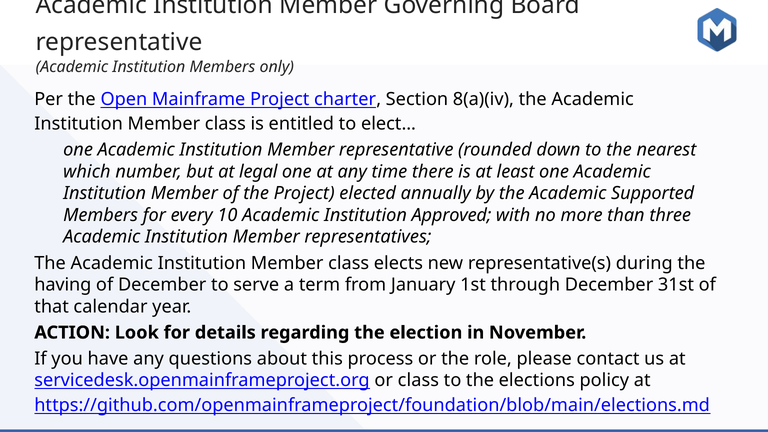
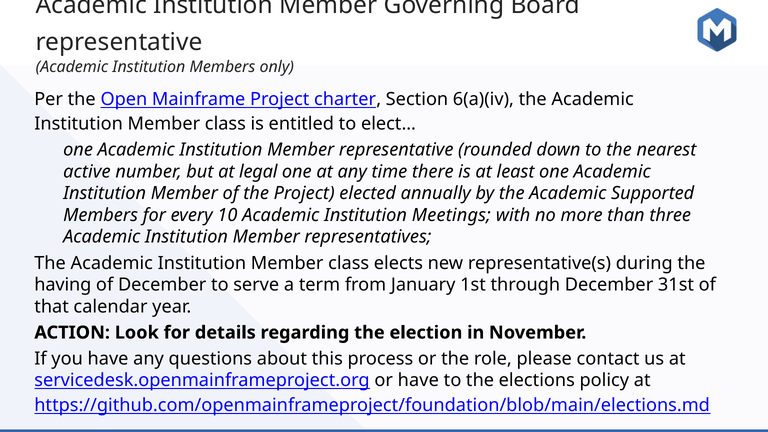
8(a)(iv: 8(a)(iv -> 6(a)(iv
which: which -> active
Approved: Approved -> Meetings
or class: class -> have
